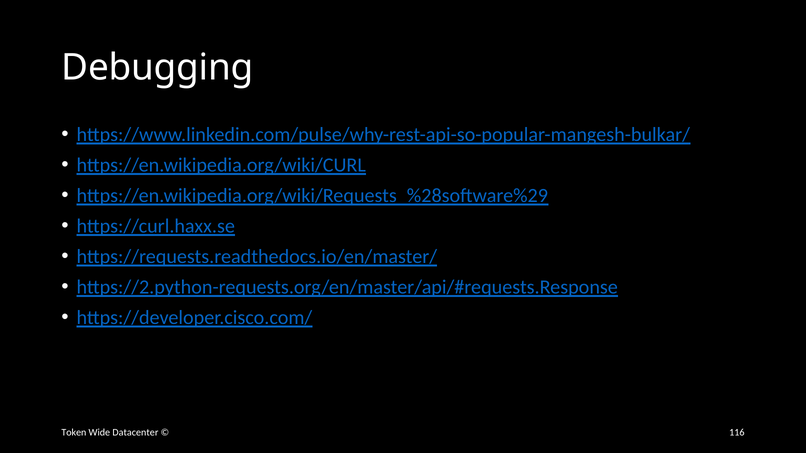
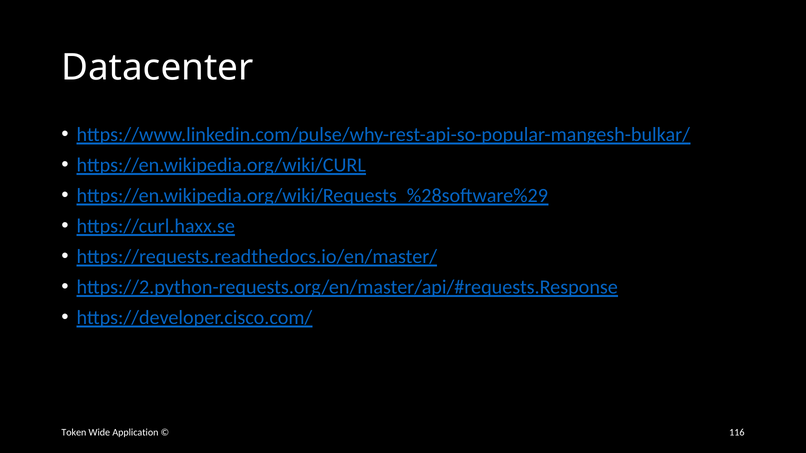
Debugging: Debugging -> Datacenter
Datacenter: Datacenter -> Application
